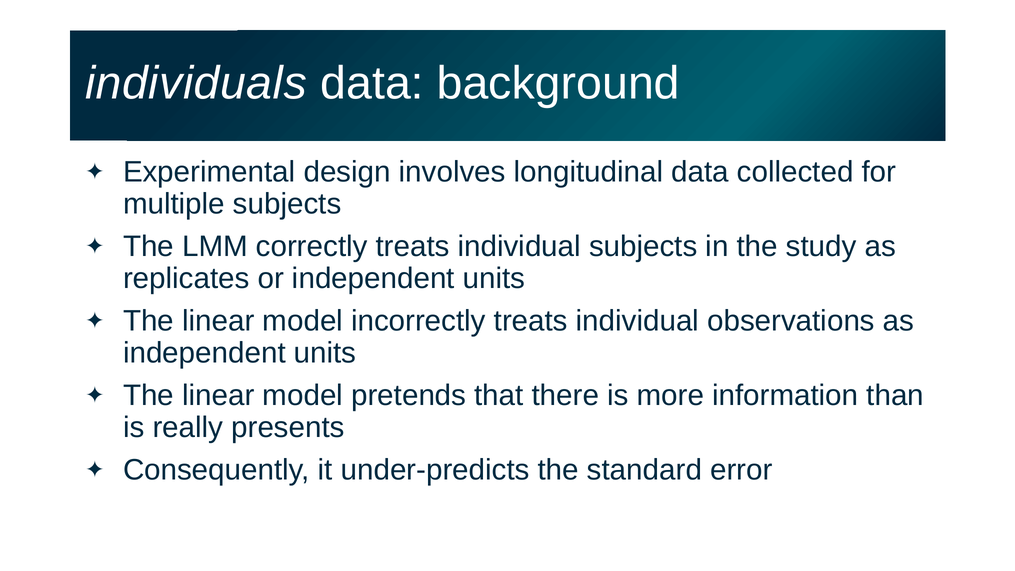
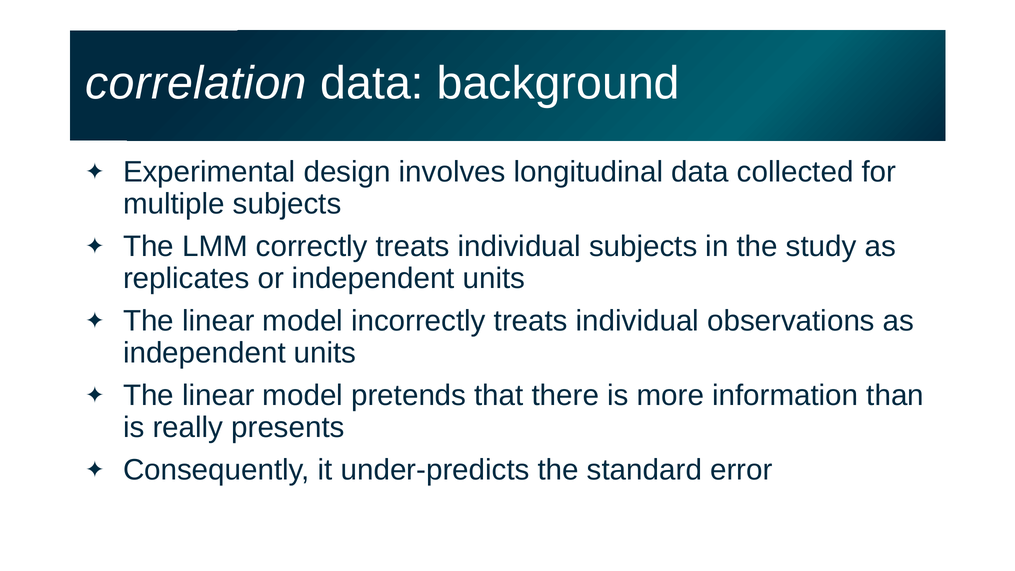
individuals: individuals -> correlation
